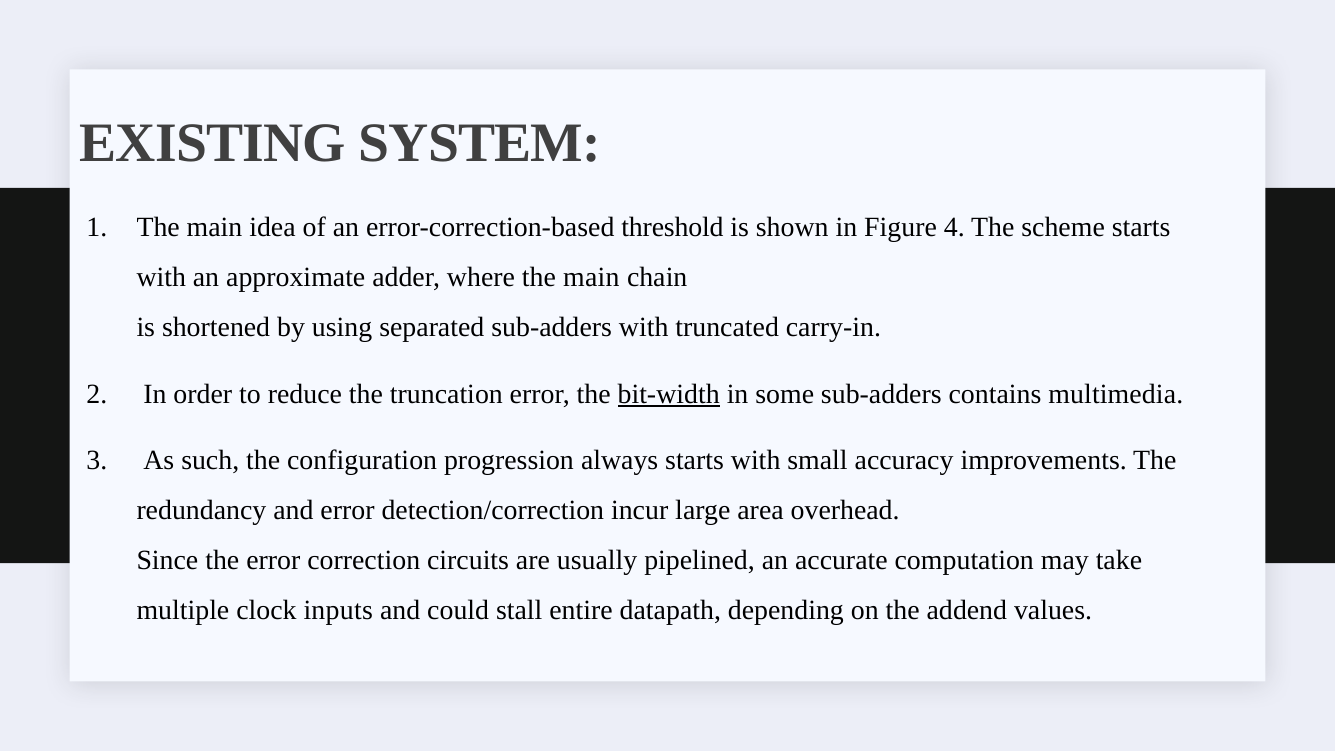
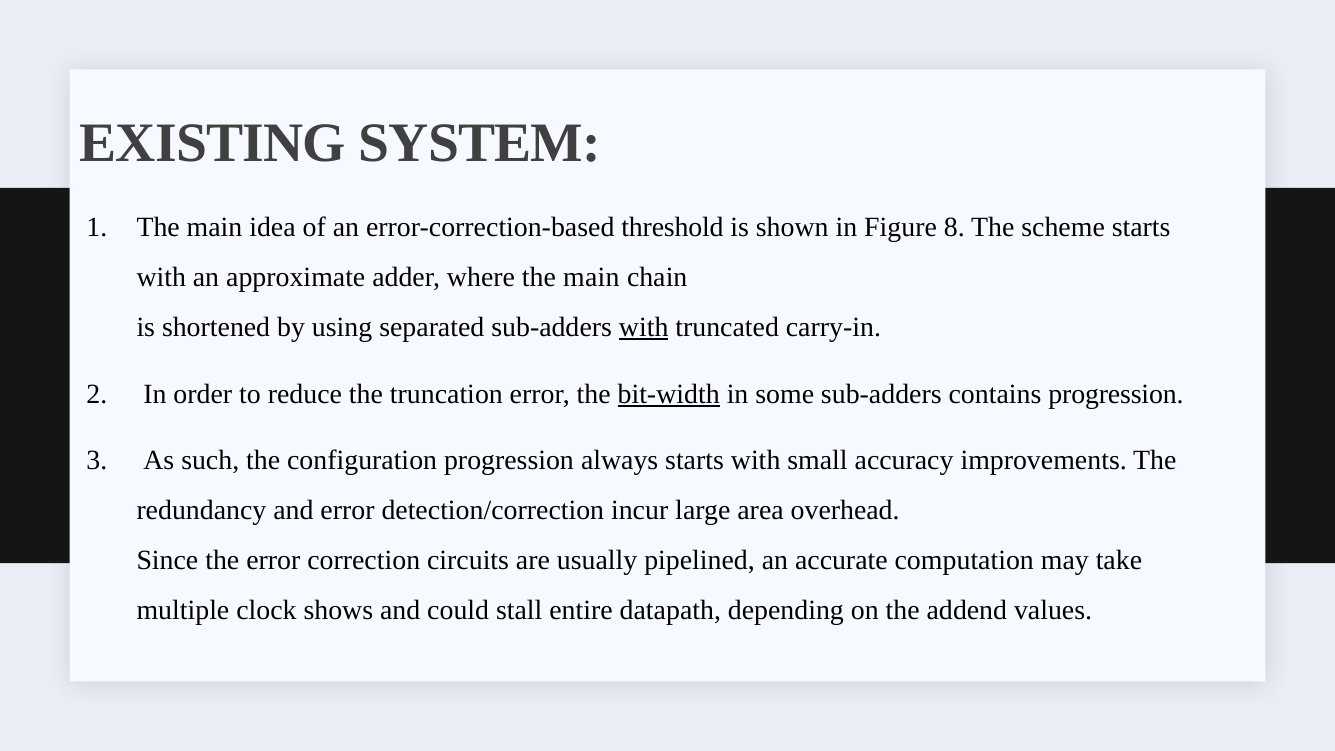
4: 4 -> 8
with at (644, 327) underline: none -> present
contains multimedia: multimedia -> progression
inputs: inputs -> shows
